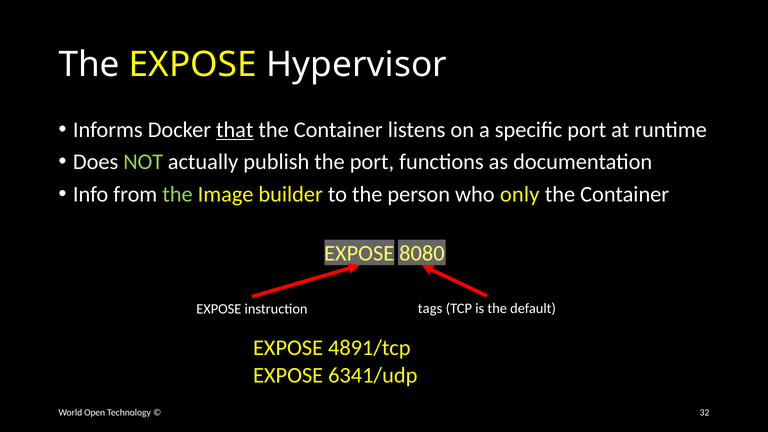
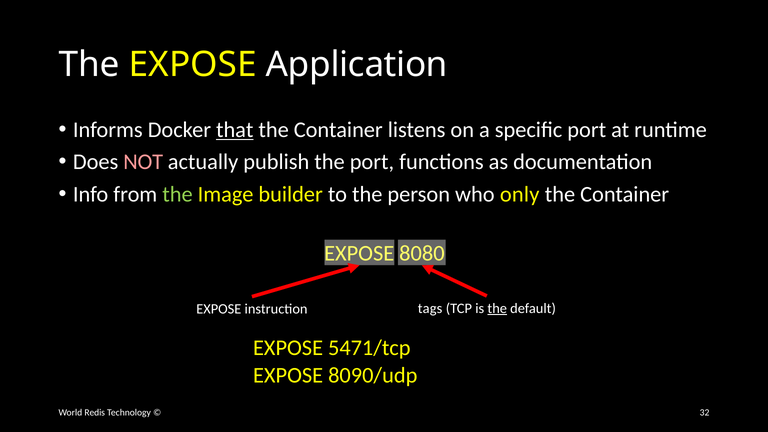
Hypervisor: Hypervisor -> Application
NOT colour: light green -> pink
the at (497, 308) underline: none -> present
4891/tcp: 4891/tcp -> 5471/tcp
6341/udp: 6341/udp -> 8090/udp
Open: Open -> Redis
